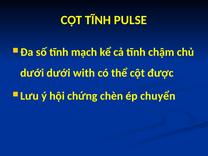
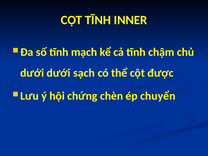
PULSE: PULSE -> INNER
with: with -> sạch
